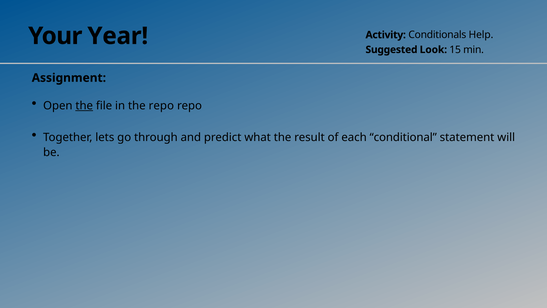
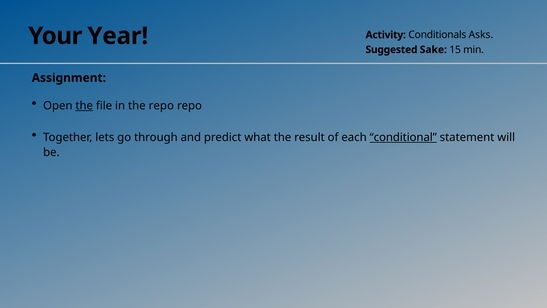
Help: Help -> Asks
Look: Look -> Sake
conditional underline: none -> present
